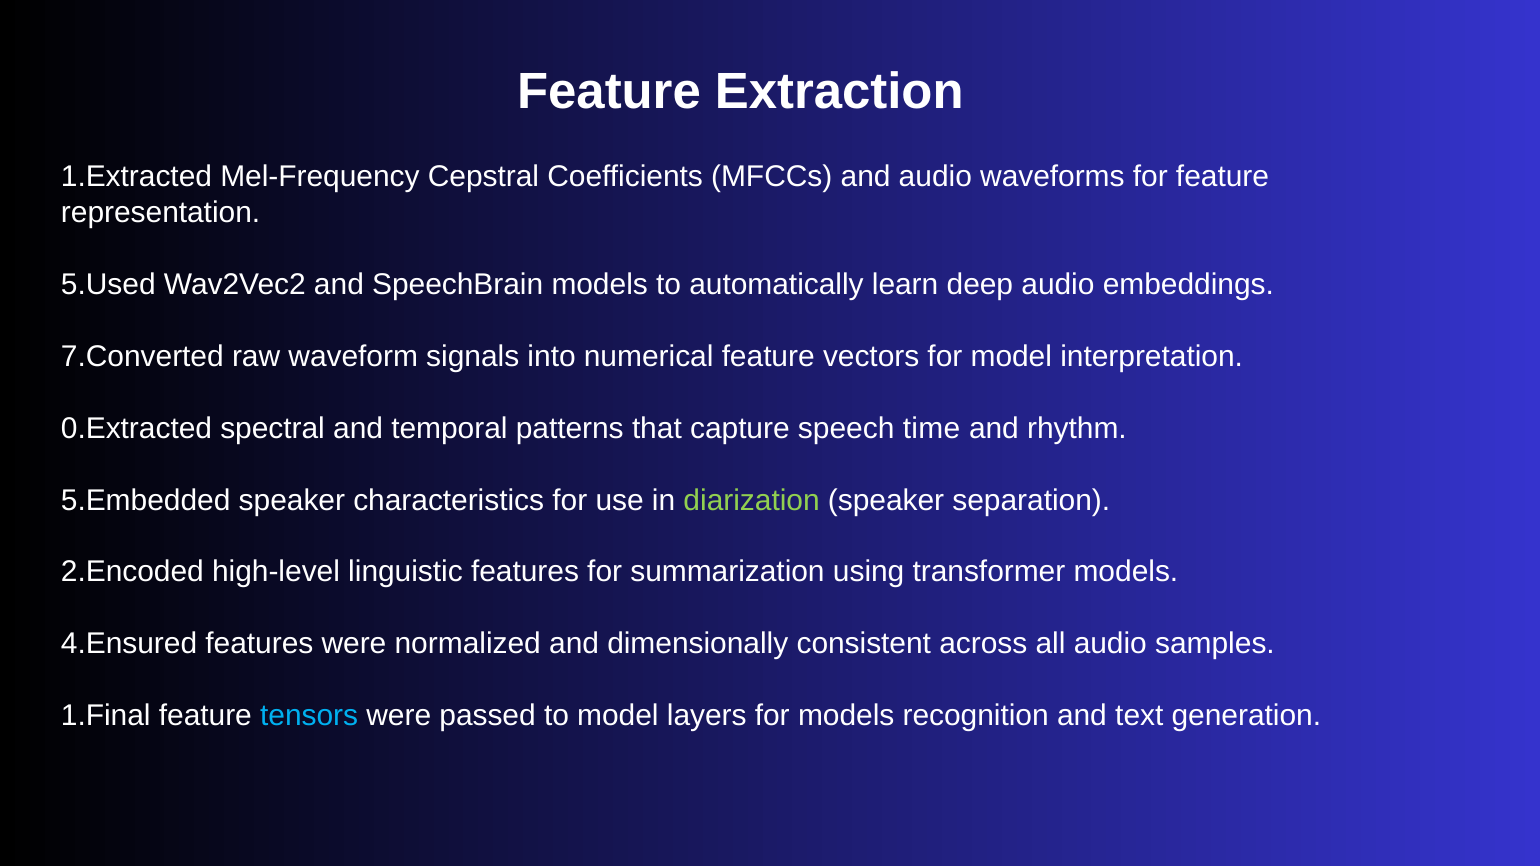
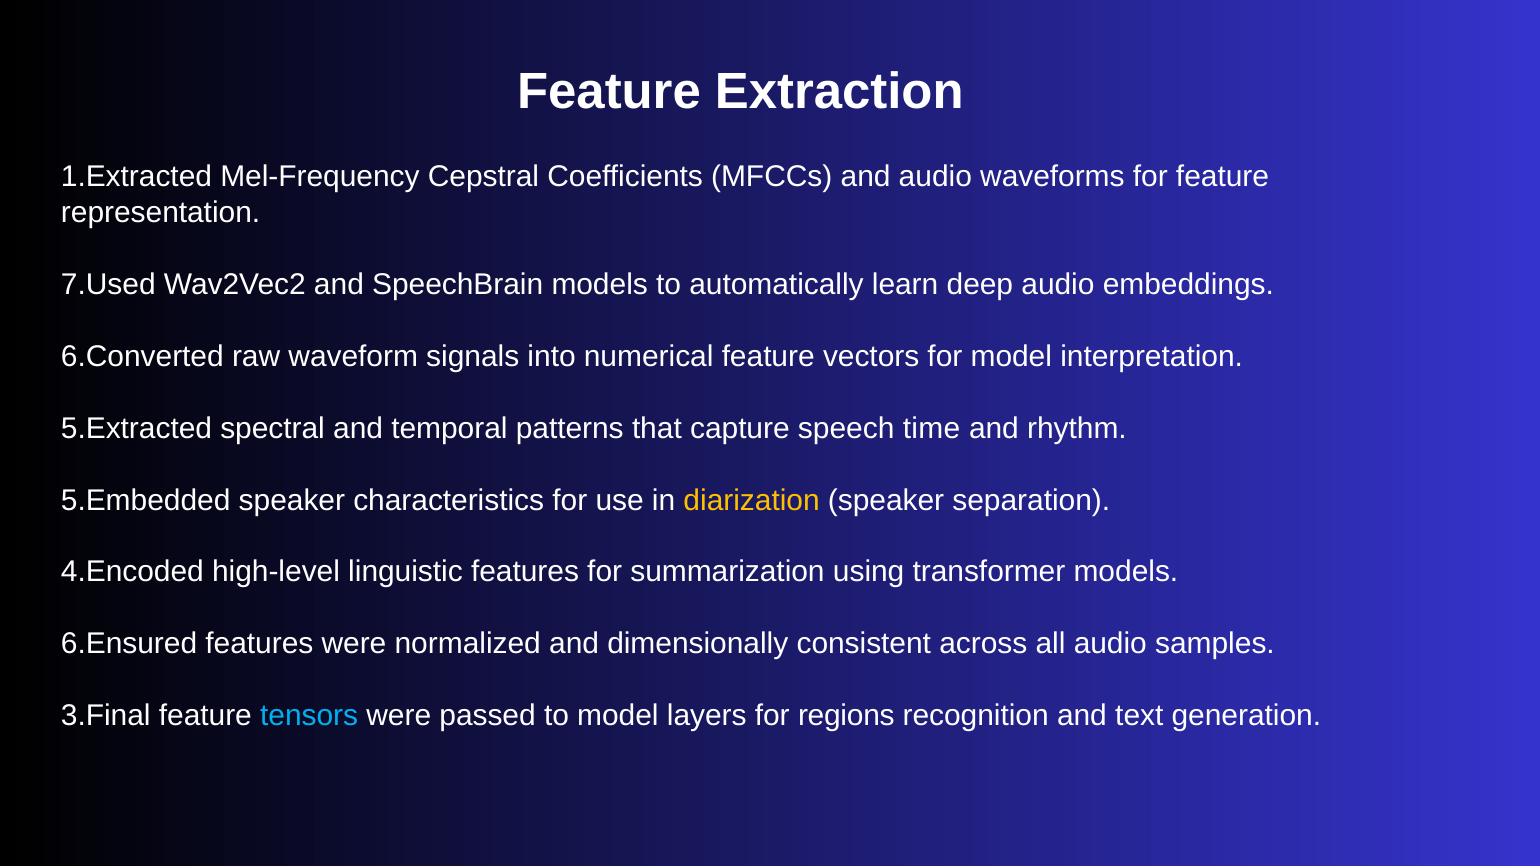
5.Used: 5.Used -> 7.Used
7.Converted: 7.Converted -> 6.Converted
0.Extracted: 0.Extracted -> 5.Extracted
diarization colour: light green -> yellow
2.Encoded: 2.Encoded -> 4.Encoded
4.Ensured: 4.Ensured -> 6.Ensured
1.Final: 1.Final -> 3.Final
for models: models -> regions
